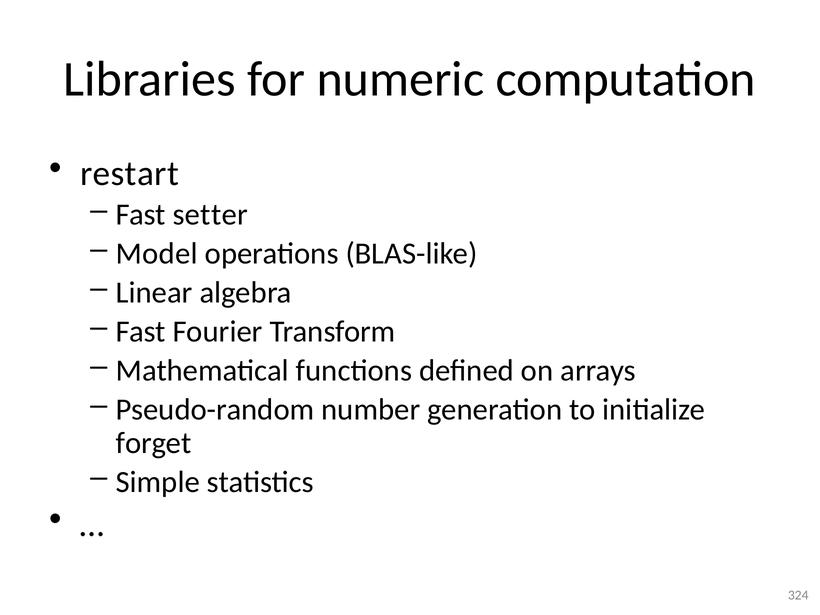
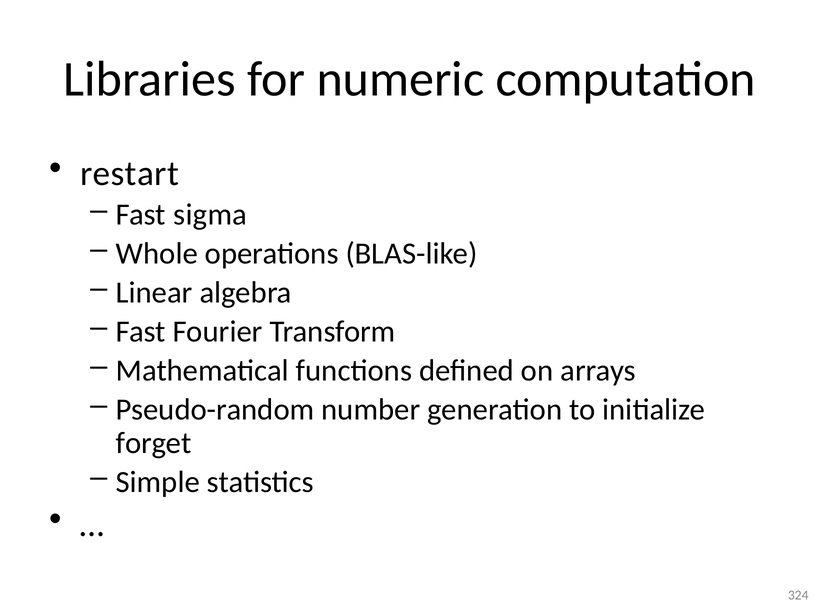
setter: setter -> sigma
Model: Model -> Whole
